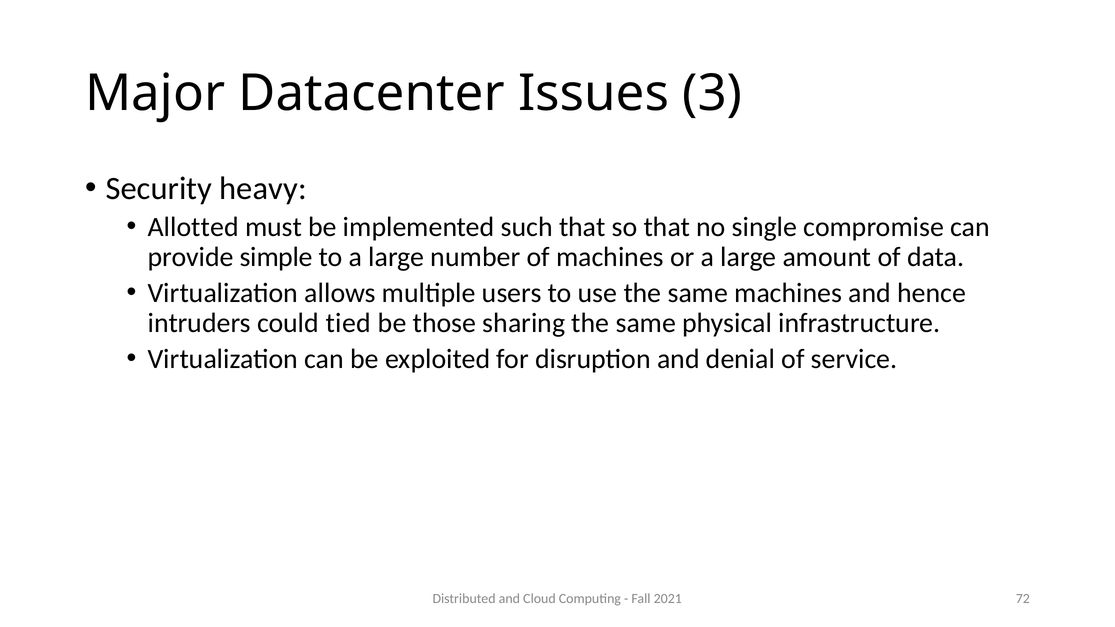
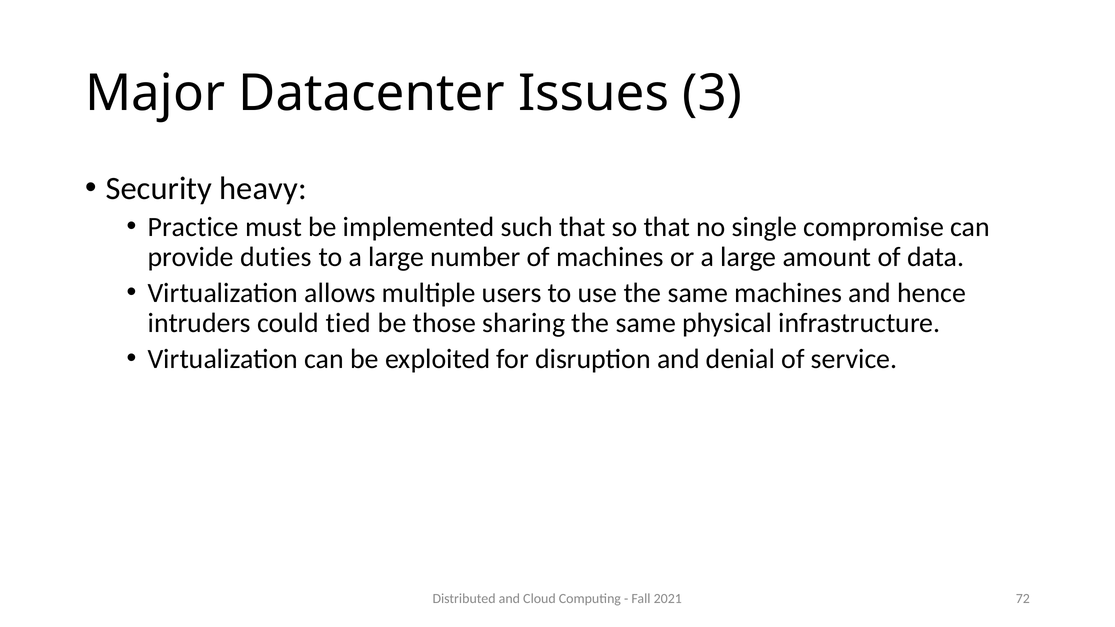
Allotted: Allotted -> Practice
simple: simple -> duties
